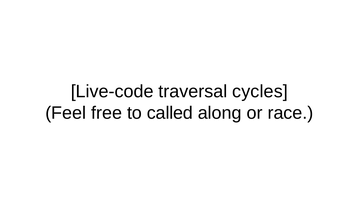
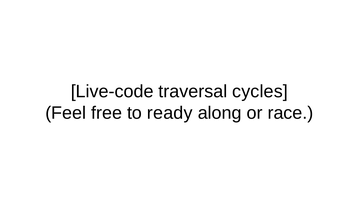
called: called -> ready
